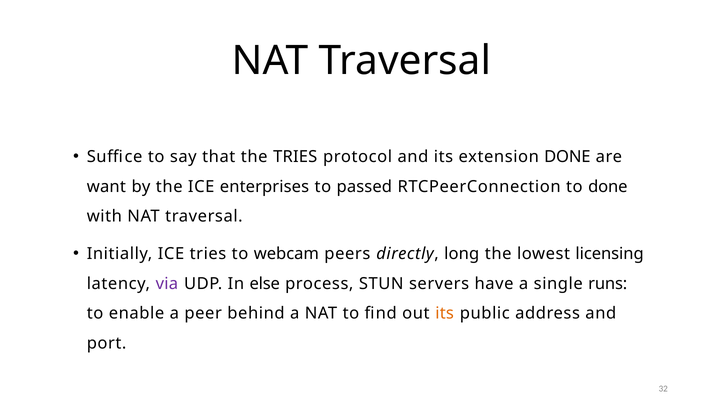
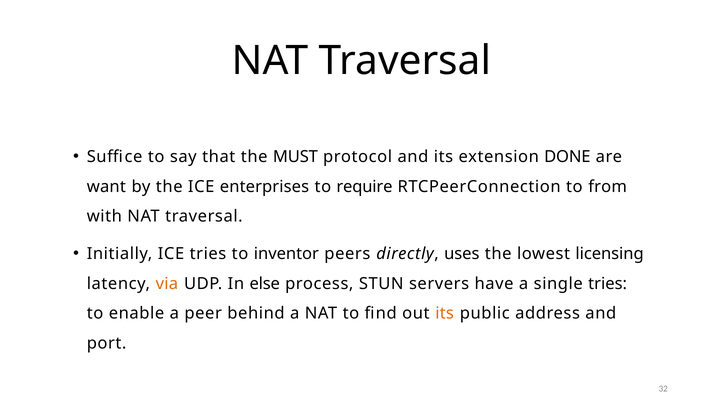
the TRIES: TRIES -> MUST
passed: passed -> require
to done: done -> from
webcam: webcam -> inventor
long: long -> uses
via colour: purple -> orange
single runs: runs -> tries
